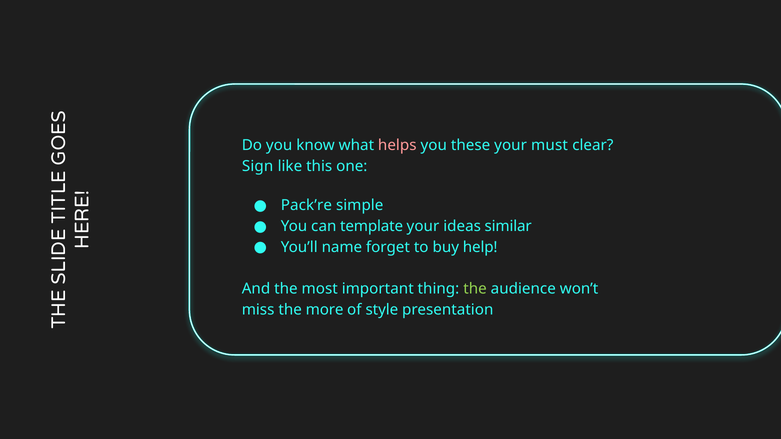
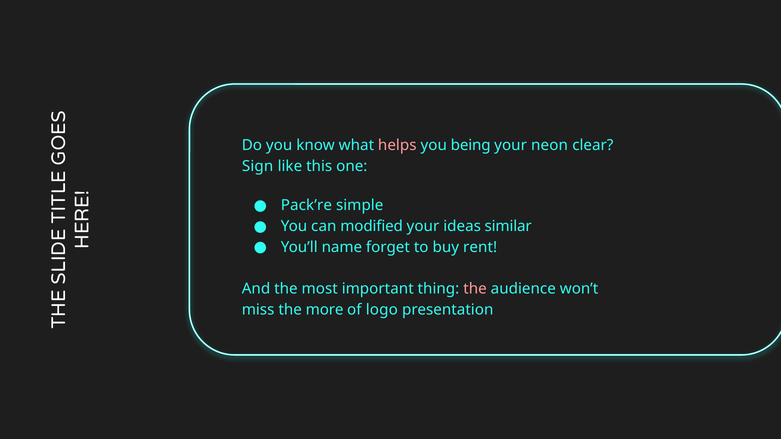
these: these -> being
must: must -> neon
template: template -> modified
help: help -> rent
the at (475, 289) colour: light green -> pink
style: style -> logo
